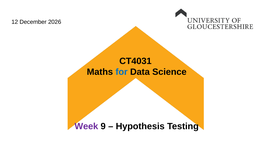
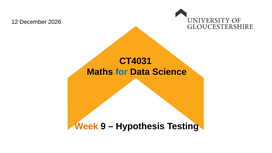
Week colour: purple -> orange
